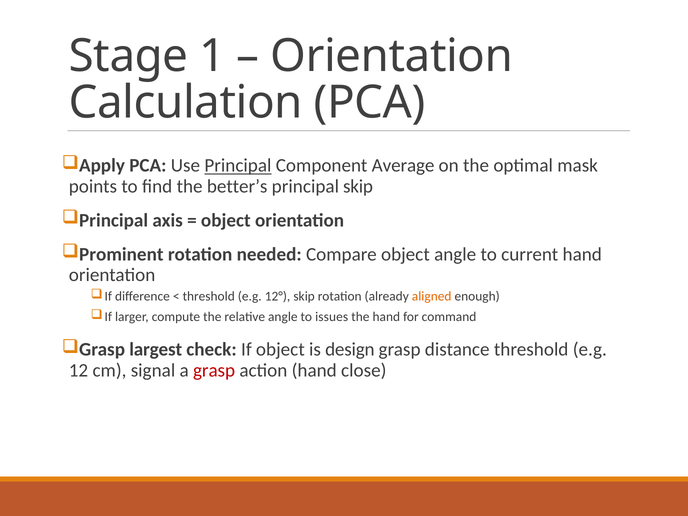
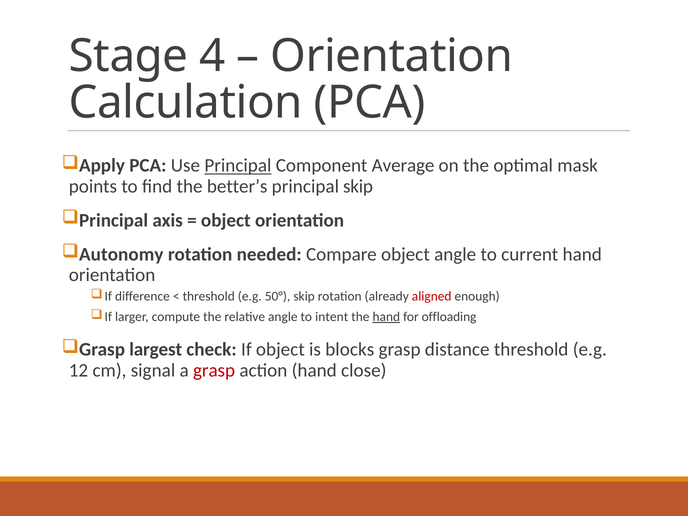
1: 1 -> 4
Prominent: Prominent -> Autonomy
12°: 12° -> 50°
aligned colour: orange -> red
issues: issues -> intent
hand at (386, 317) underline: none -> present
command: command -> offloading
design: design -> blocks
